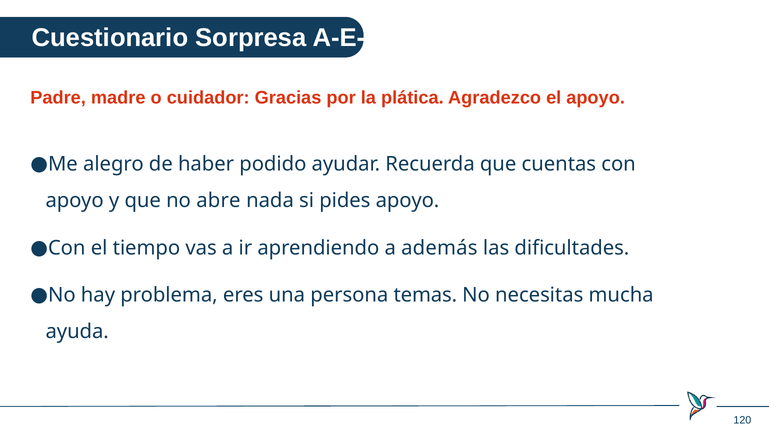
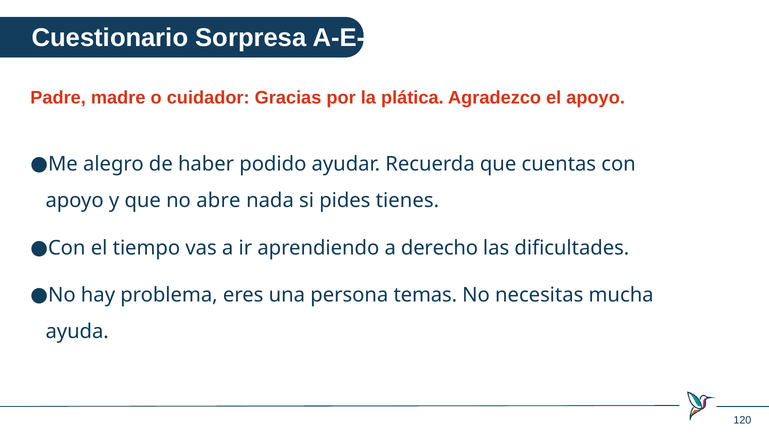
pides apoyo: apoyo -> tienes
además: además -> derecho
